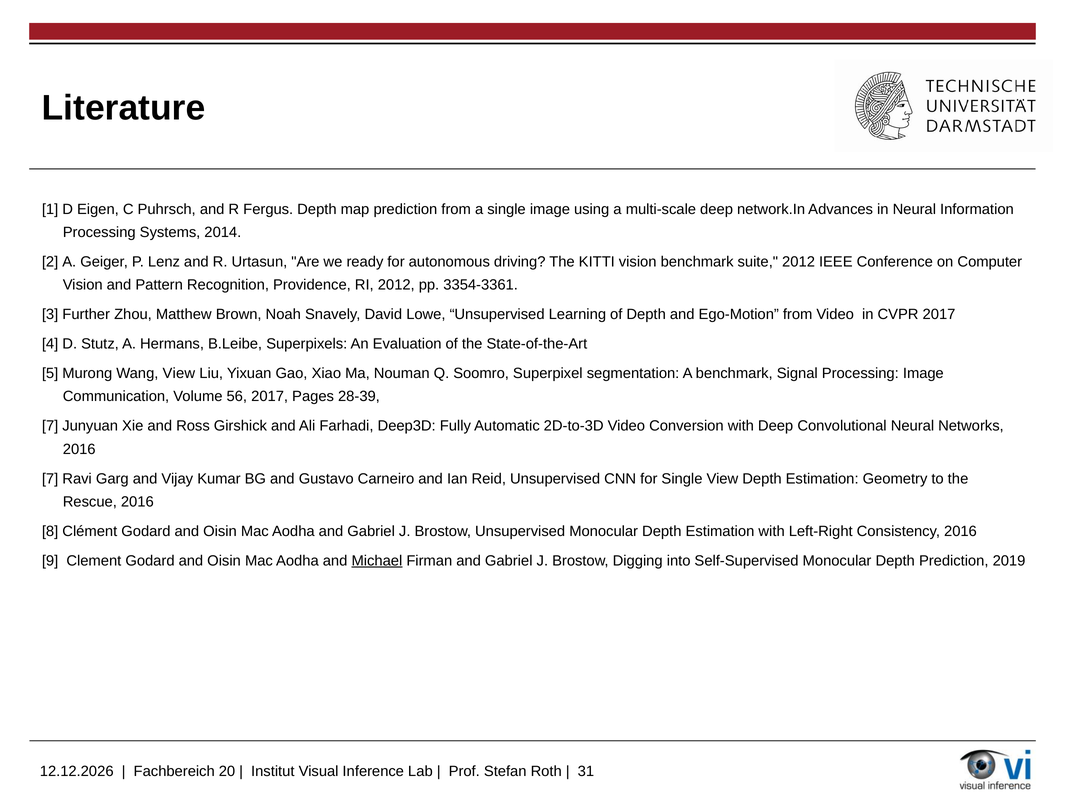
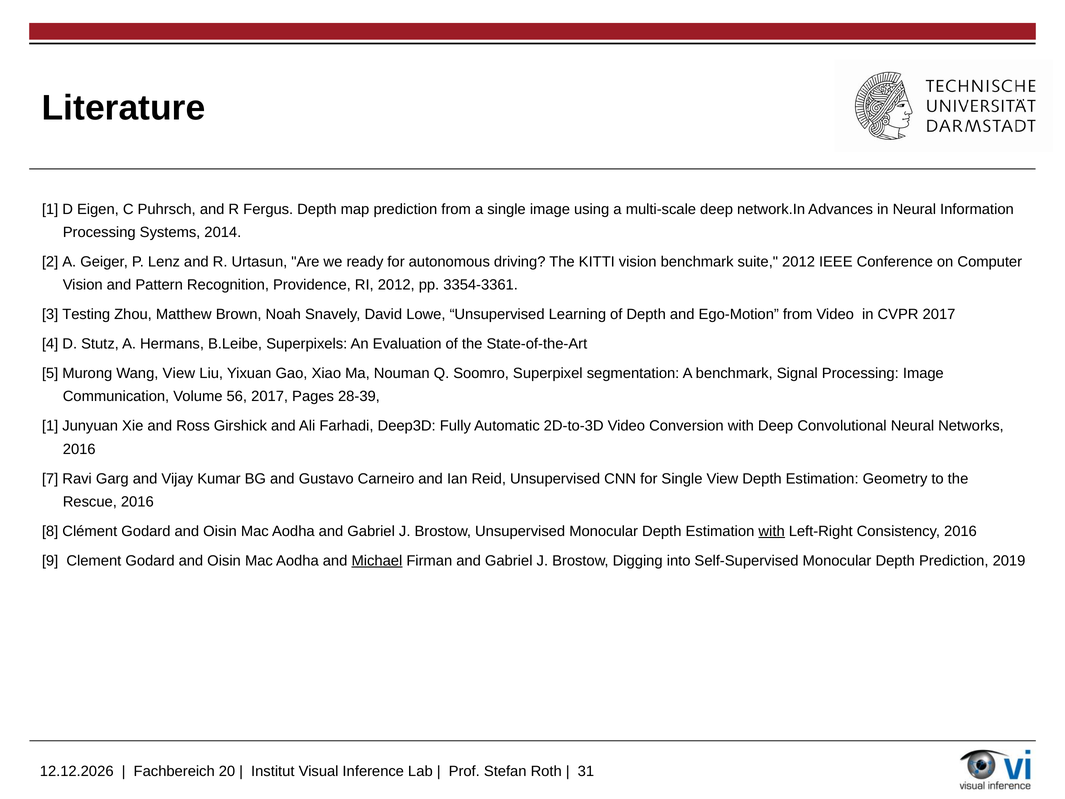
Further: Further -> Testing
7 at (50, 426): 7 -> 1
with at (772, 531) underline: none -> present
